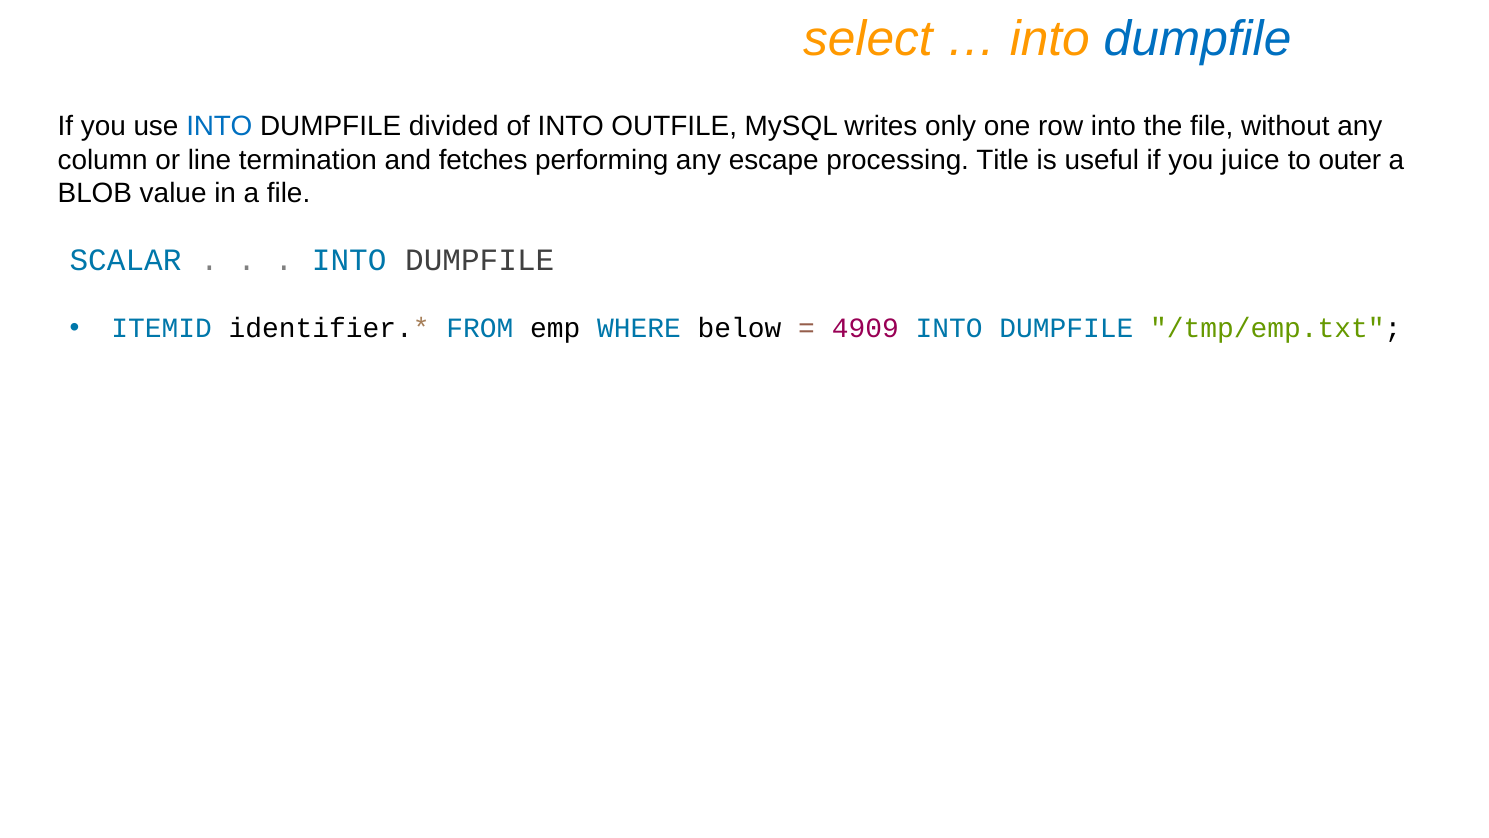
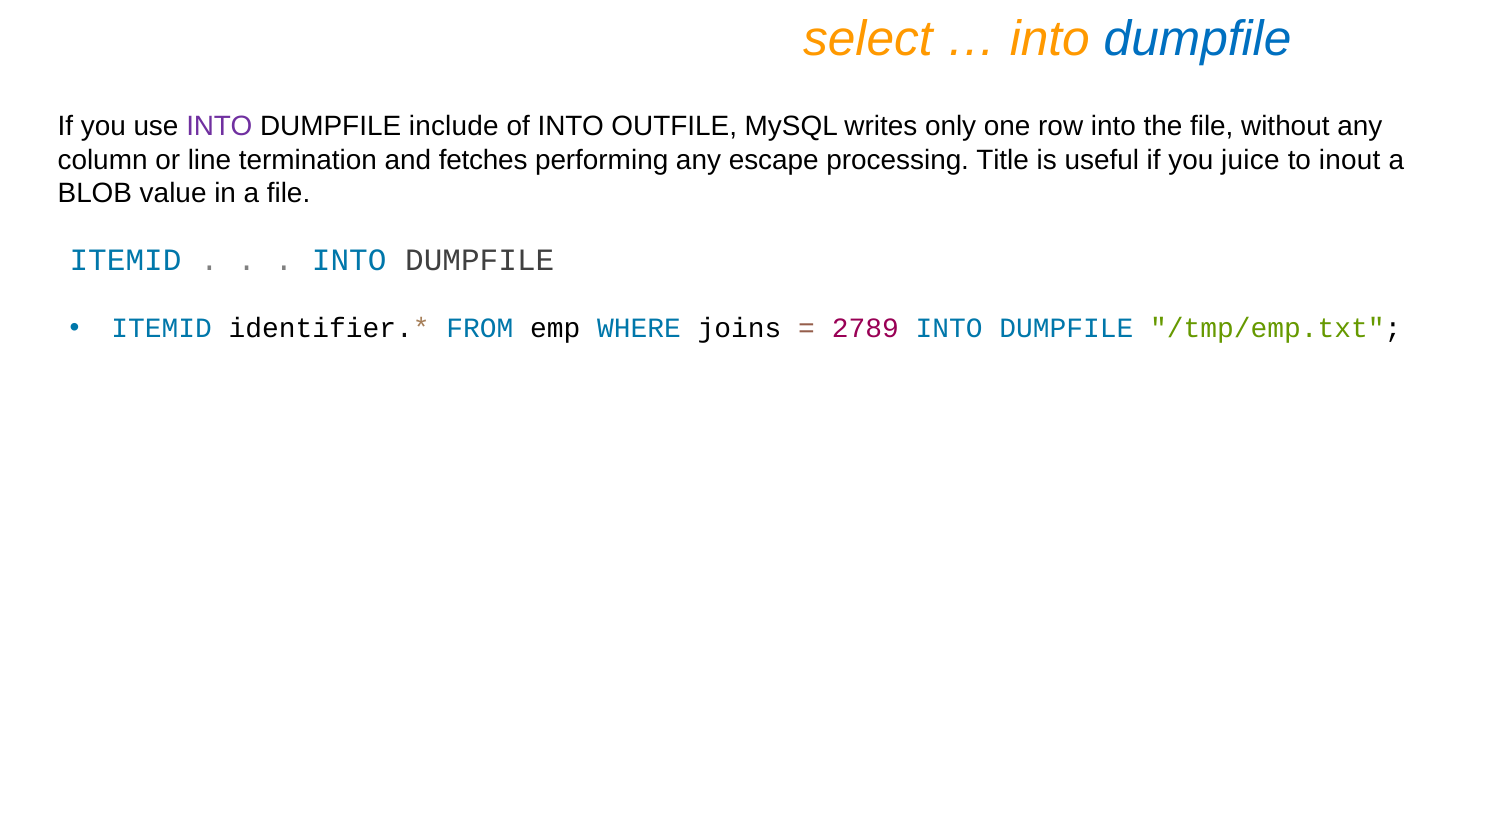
INTO at (219, 127) colour: blue -> purple
divided: divided -> include
outer: outer -> inout
SCALAR at (126, 260): SCALAR -> ITEMID
below: below -> joins
4909: 4909 -> 2789
